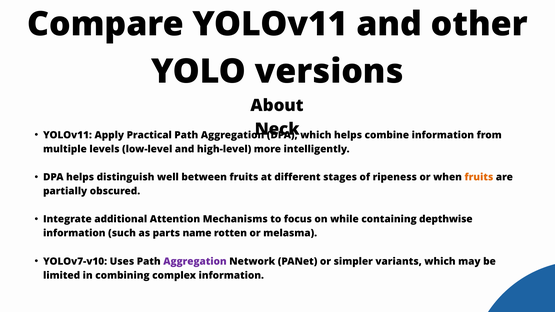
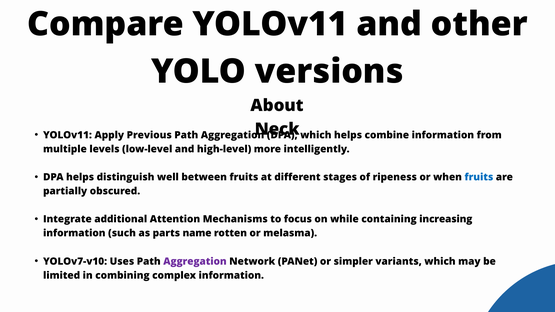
Practical: Practical -> Previous
fruits at (479, 177) colour: orange -> blue
depthwise: depthwise -> increasing
